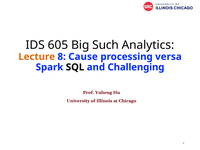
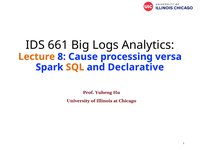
605: 605 -> 661
Such: Such -> Logs
SQL colour: black -> orange
Challenging: Challenging -> Declarative
